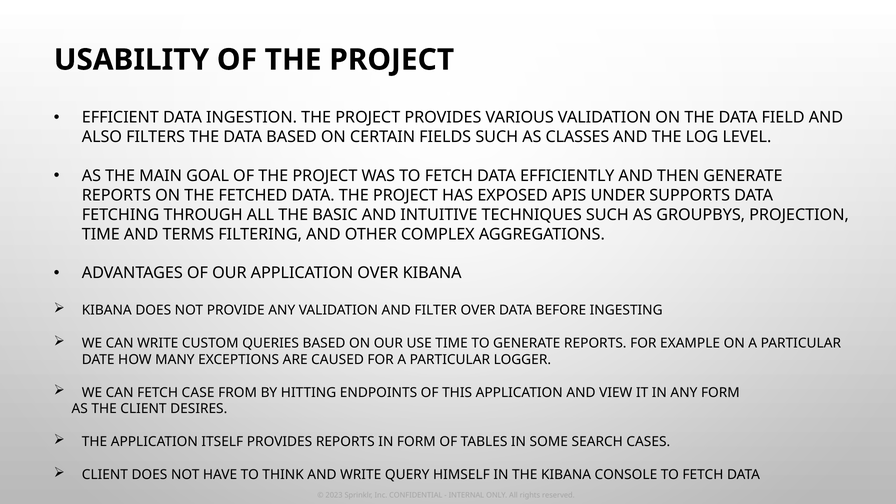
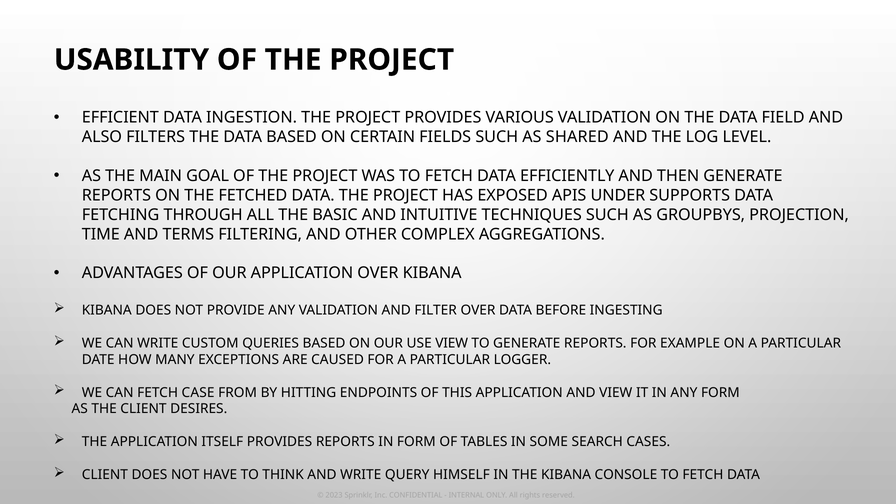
CLASSES: CLASSES -> SHARED
USE TIME: TIME -> VIEW
